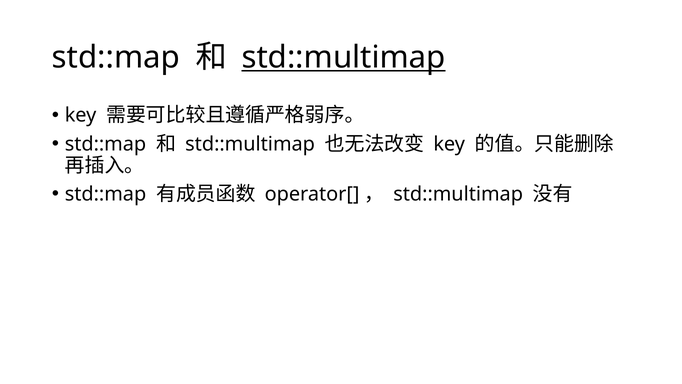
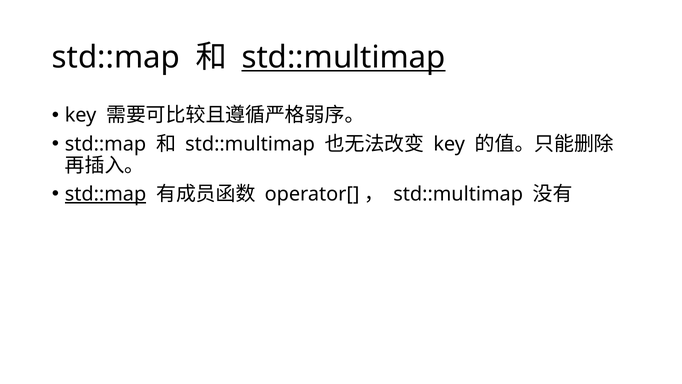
std::map at (106, 194) underline: none -> present
